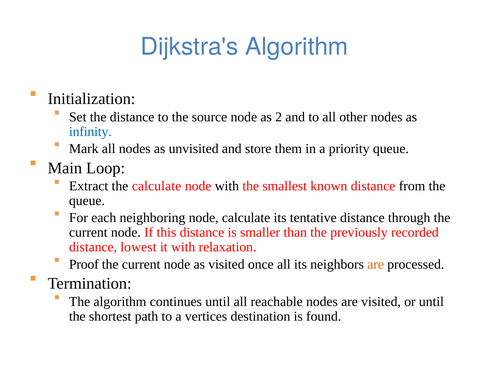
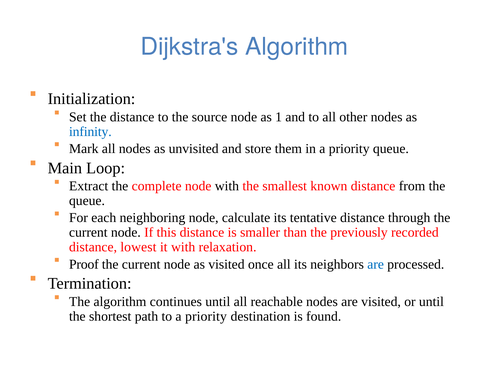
2: 2 -> 1
the calculate: calculate -> complete
are at (376, 265) colour: orange -> blue
to a vertices: vertices -> priority
